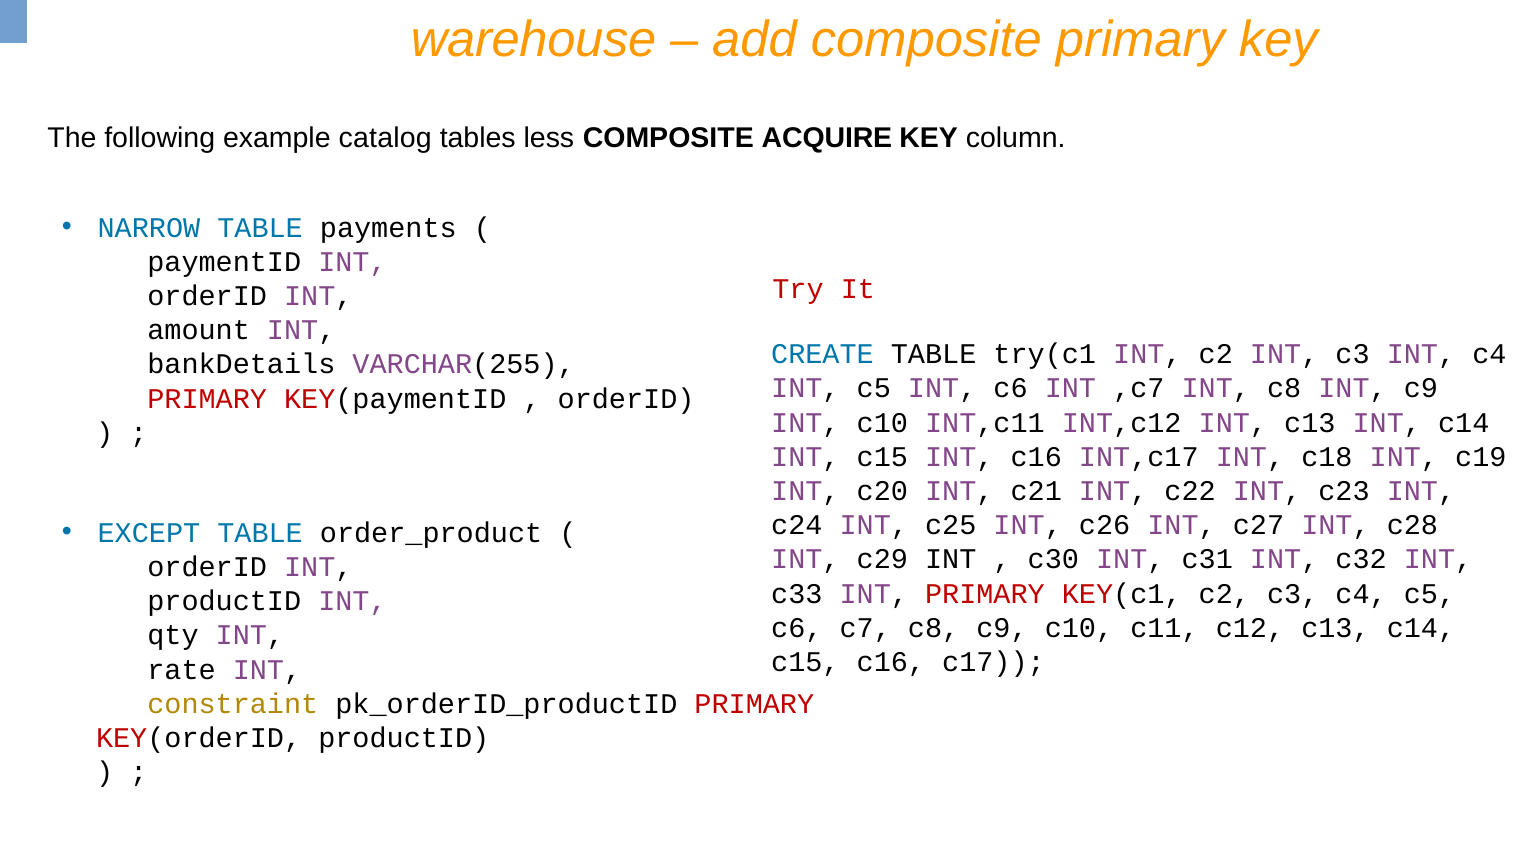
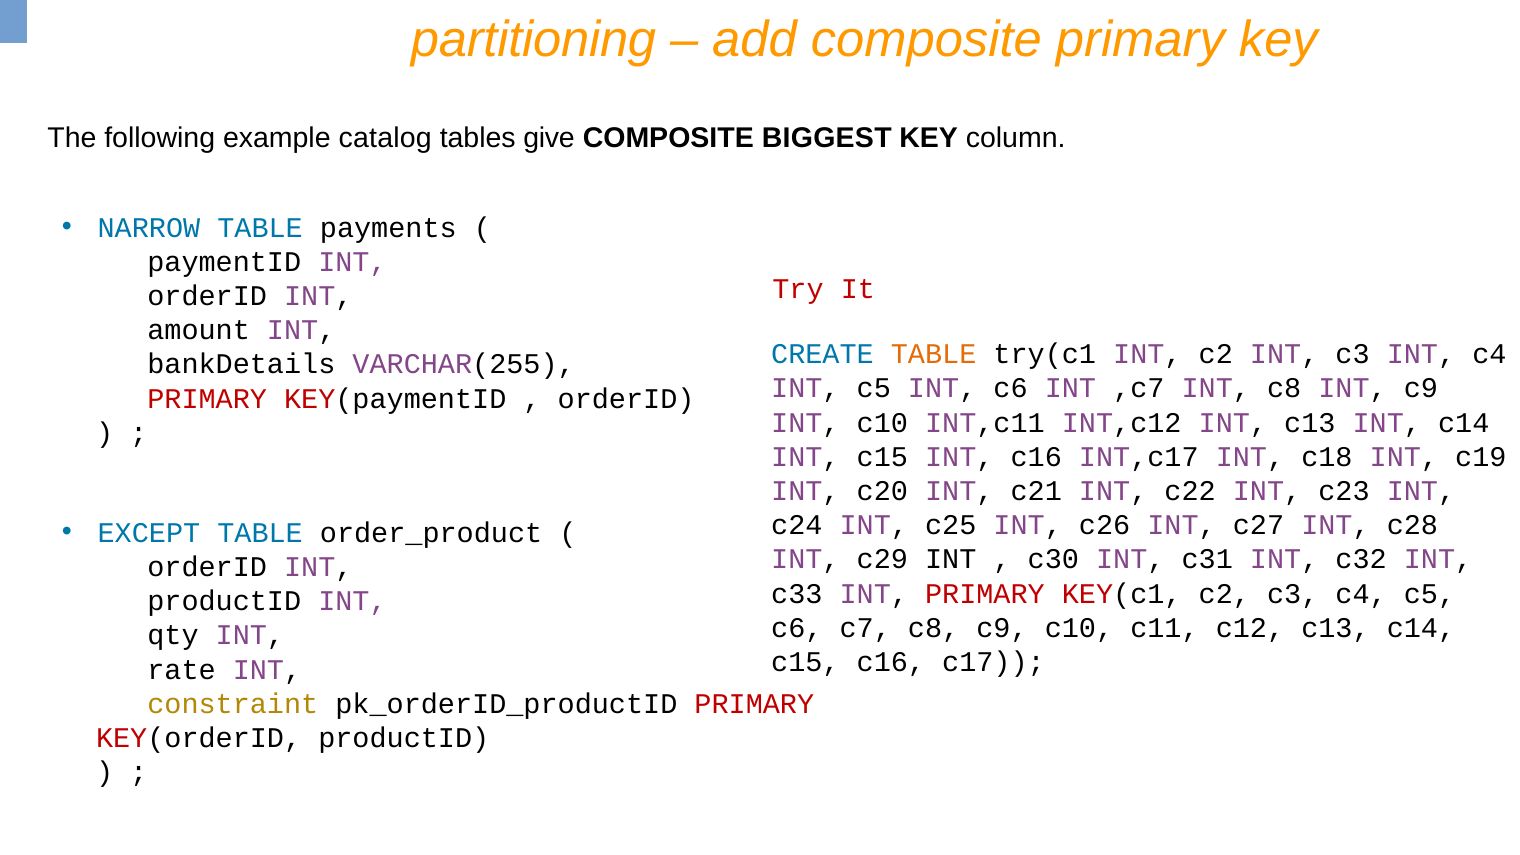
warehouse: warehouse -> partitioning
less: less -> give
ACQUIRE: ACQUIRE -> BIGGEST
TABLE at (934, 354) colour: black -> orange
